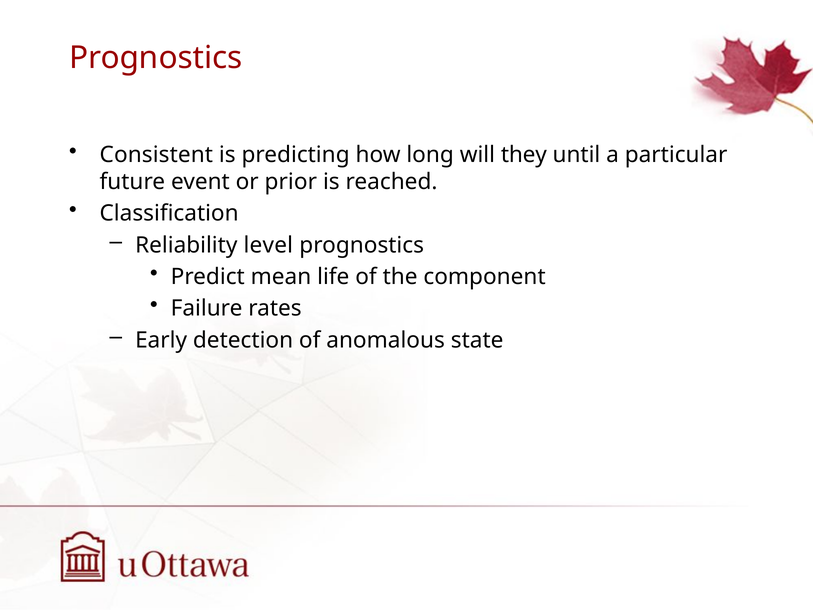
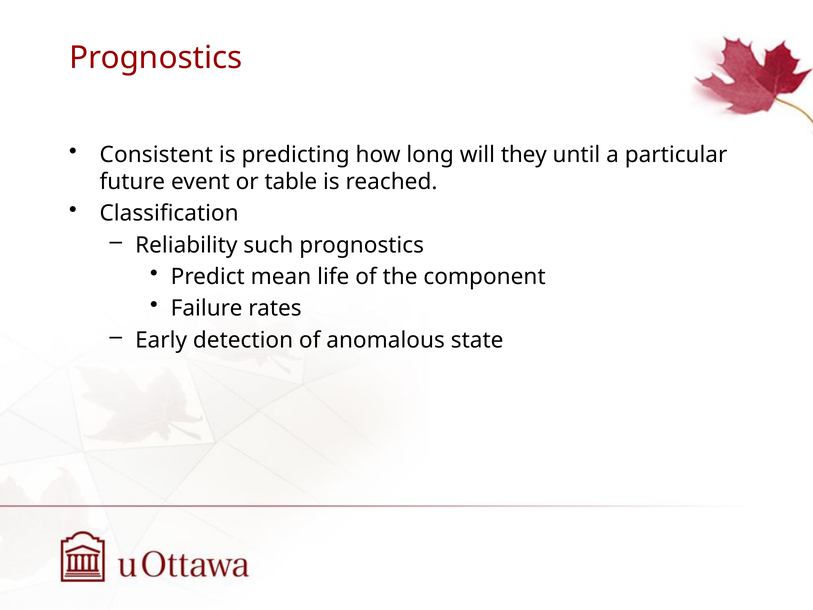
prior: prior -> table
level: level -> such
